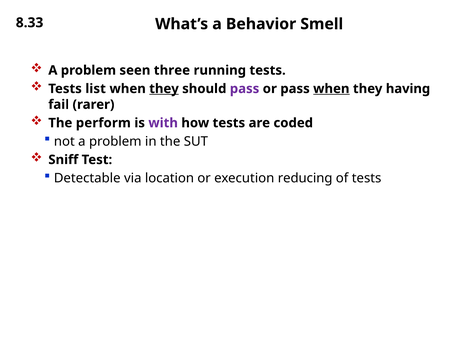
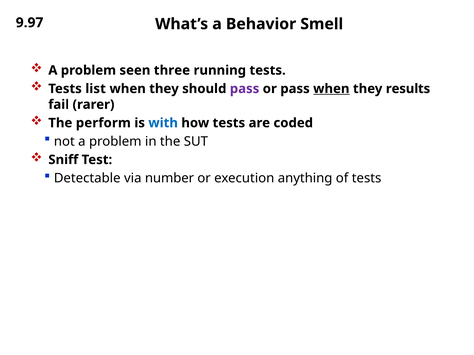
8.33: 8.33 -> 9.97
they at (164, 89) underline: present -> none
having: having -> results
with colour: purple -> blue
location: location -> number
reducing: reducing -> anything
